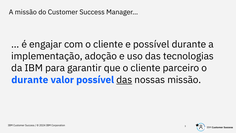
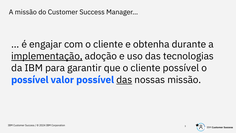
e possível: possível -> obtenha
implementação underline: none -> present
cliente parceiro: parceiro -> possível
durante at (30, 80): durante -> possível
